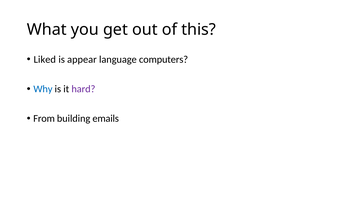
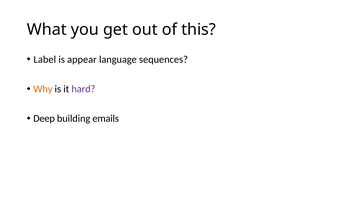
Liked: Liked -> Label
computers: computers -> sequences
Why colour: blue -> orange
From: From -> Deep
